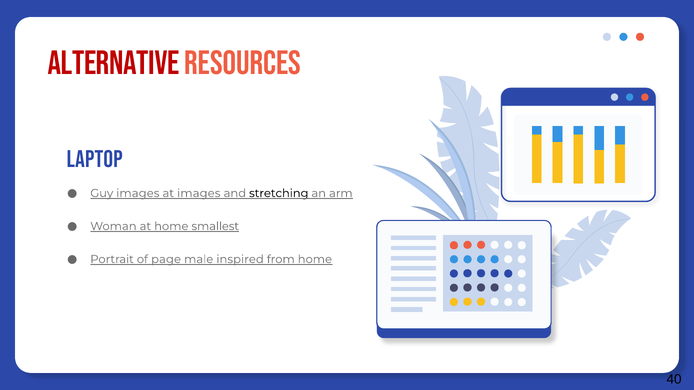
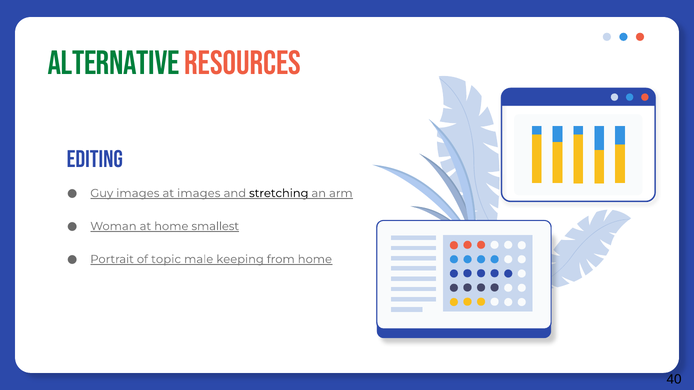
Alternative colour: red -> green
laptop: laptop -> editing
page: page -> topic
inspired: inspired -> keeping
